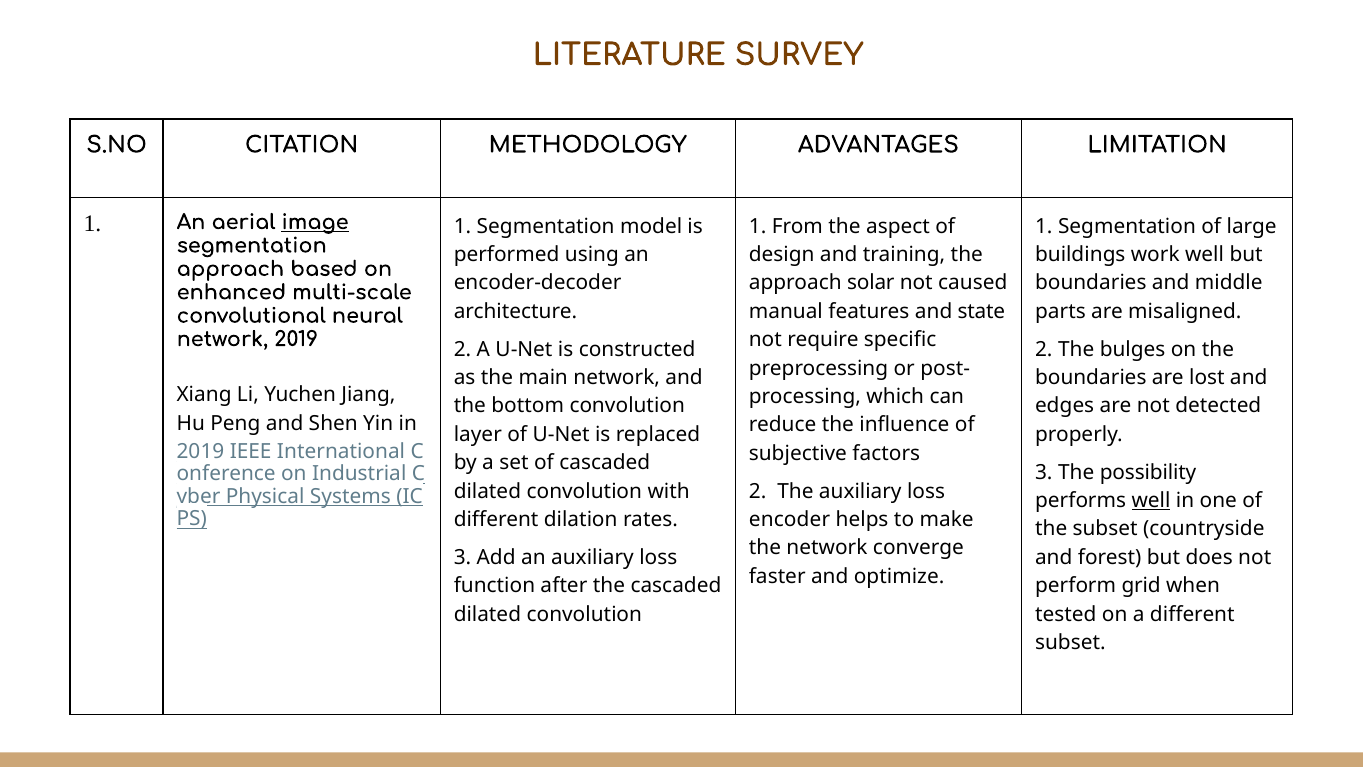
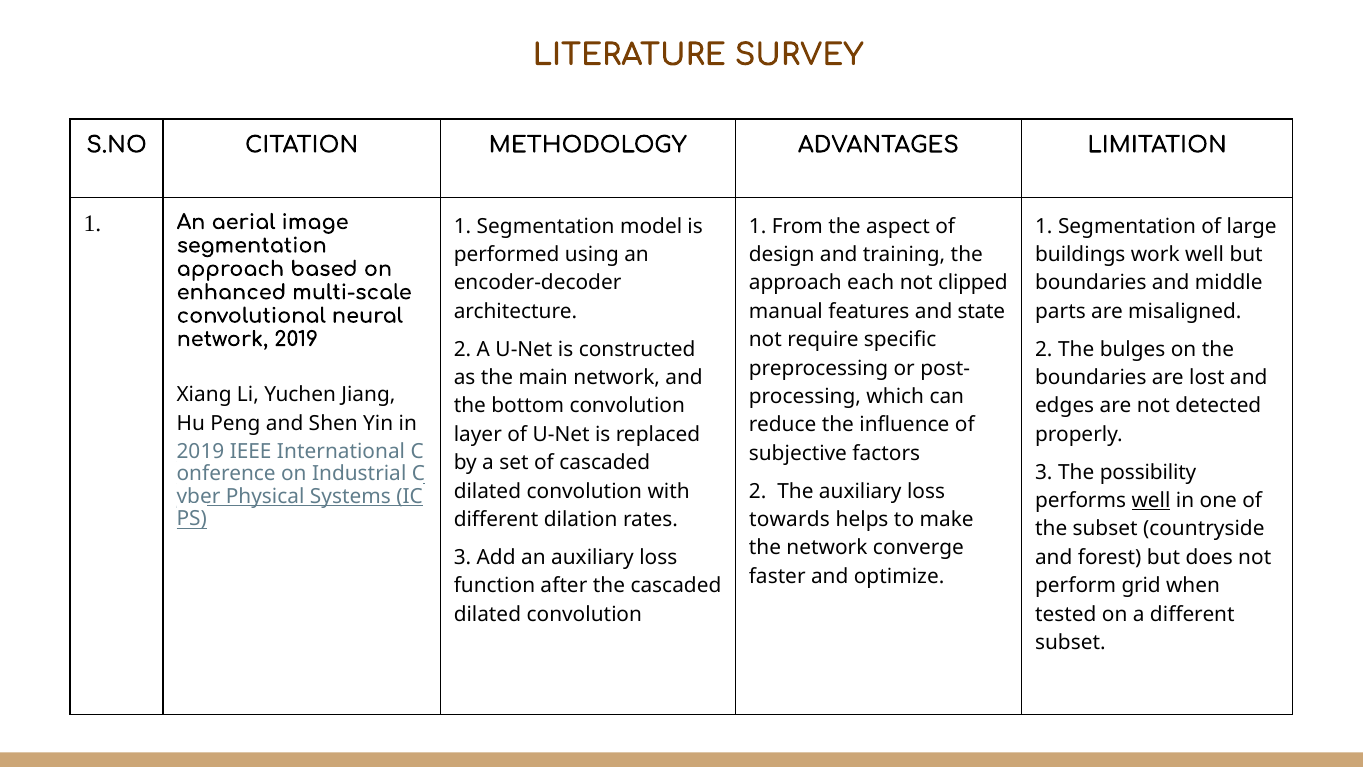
image underline: present -> none
solar: solar -> each
caused: caused -> clipped
encoder: encoder -> towards
